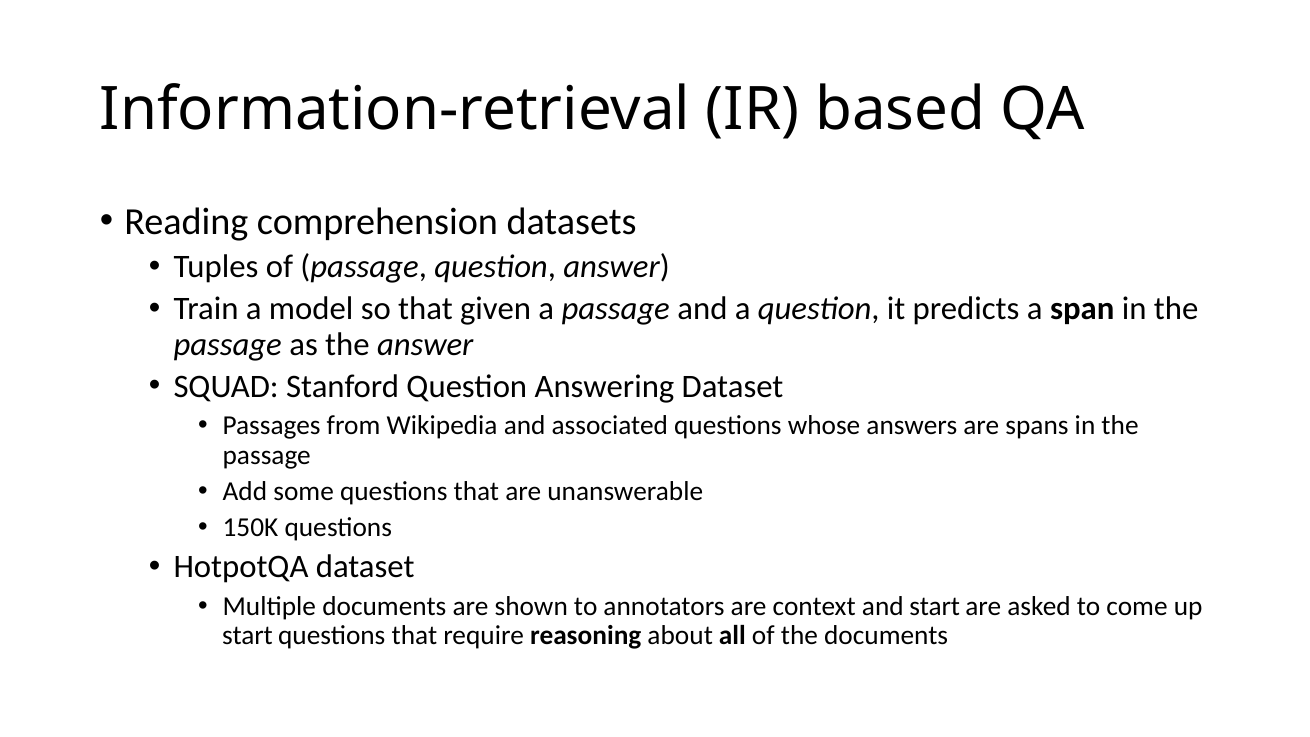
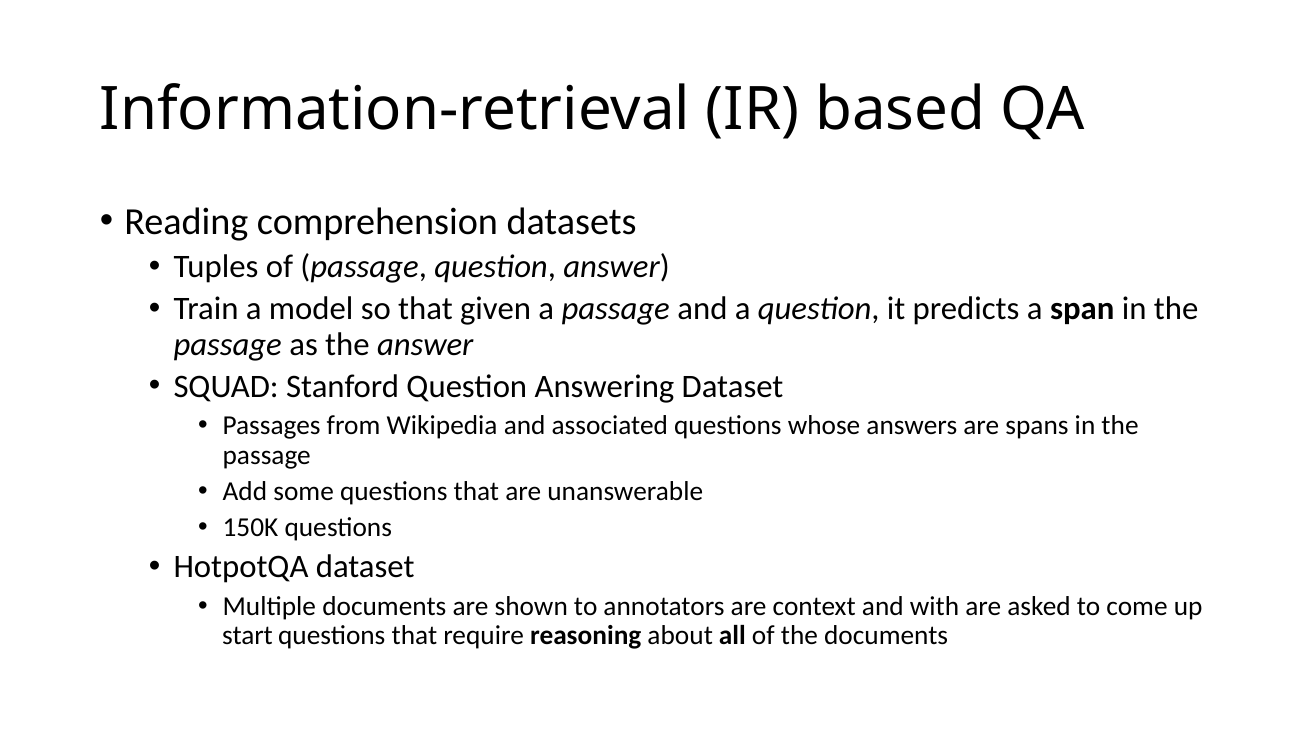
and start: start -> with
